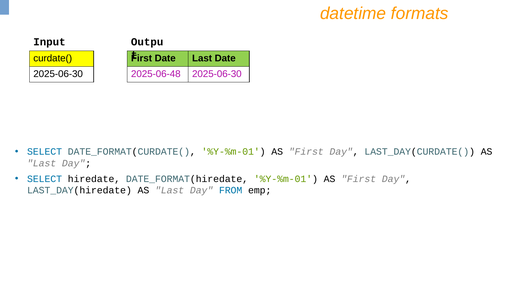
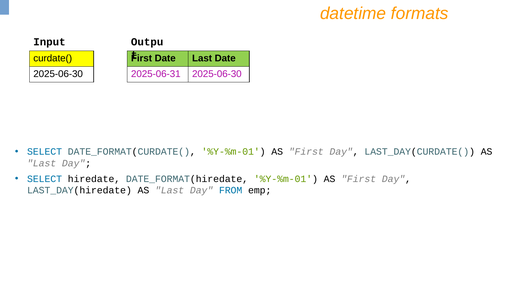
2025-06-48: 2025-06-48 -> 2025-06-31
